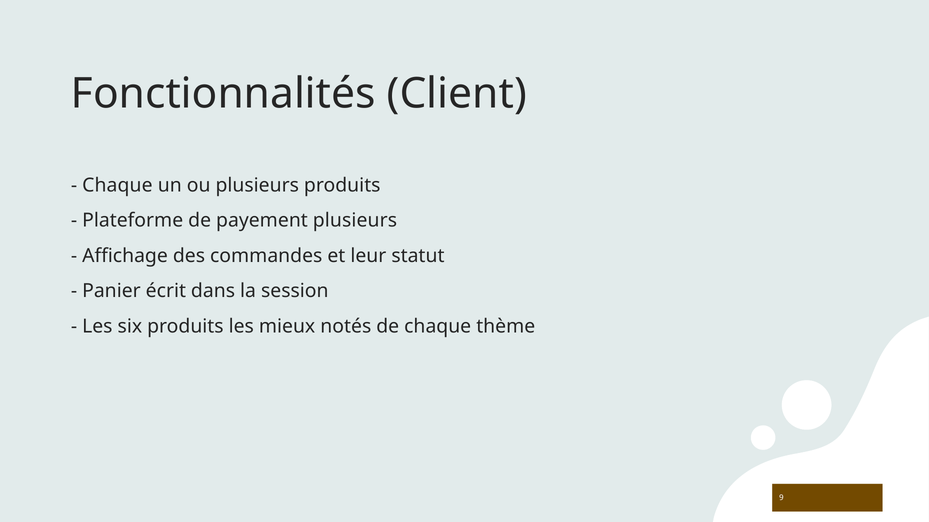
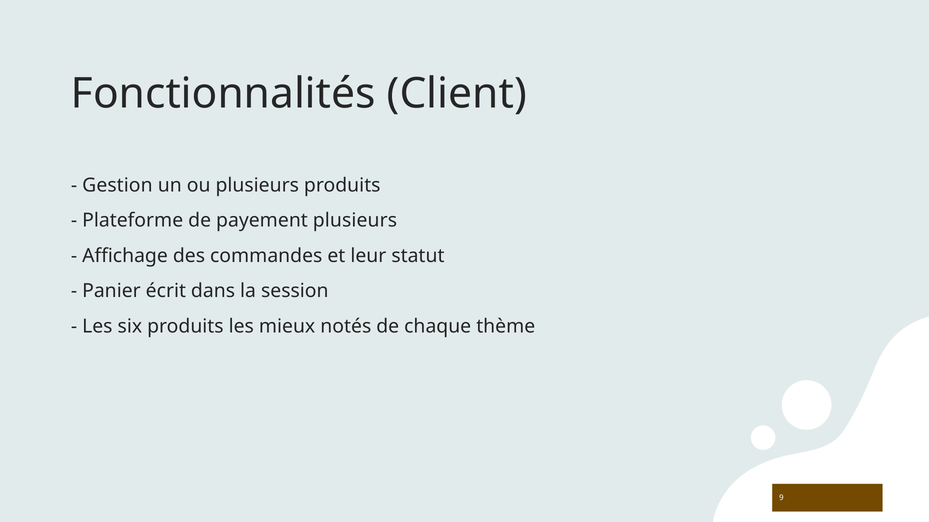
Chaque at (117, 186): Chaque -> Gestion
